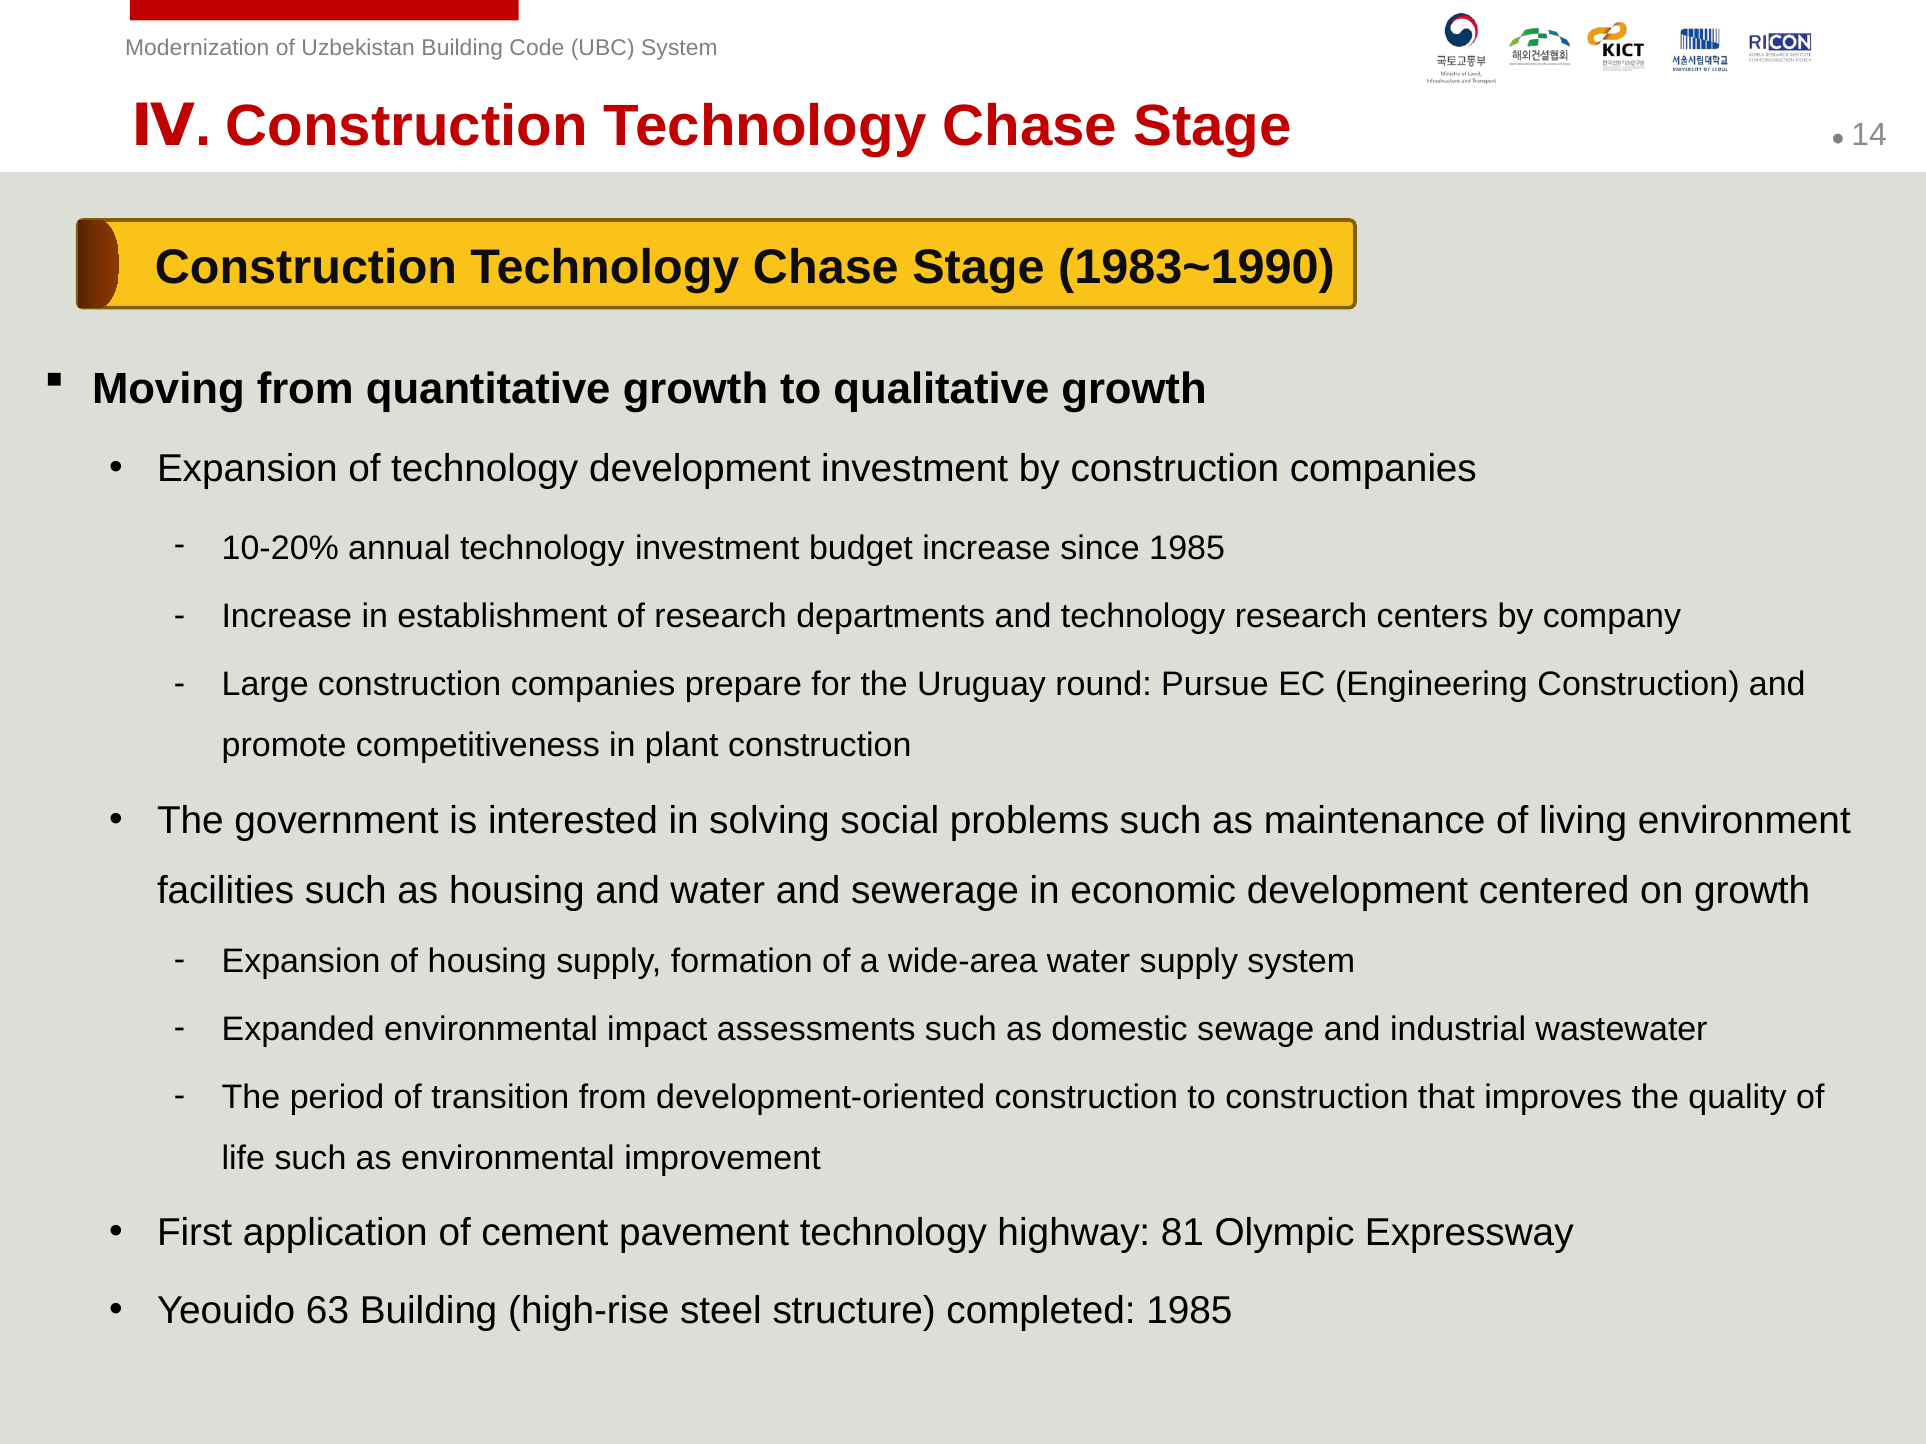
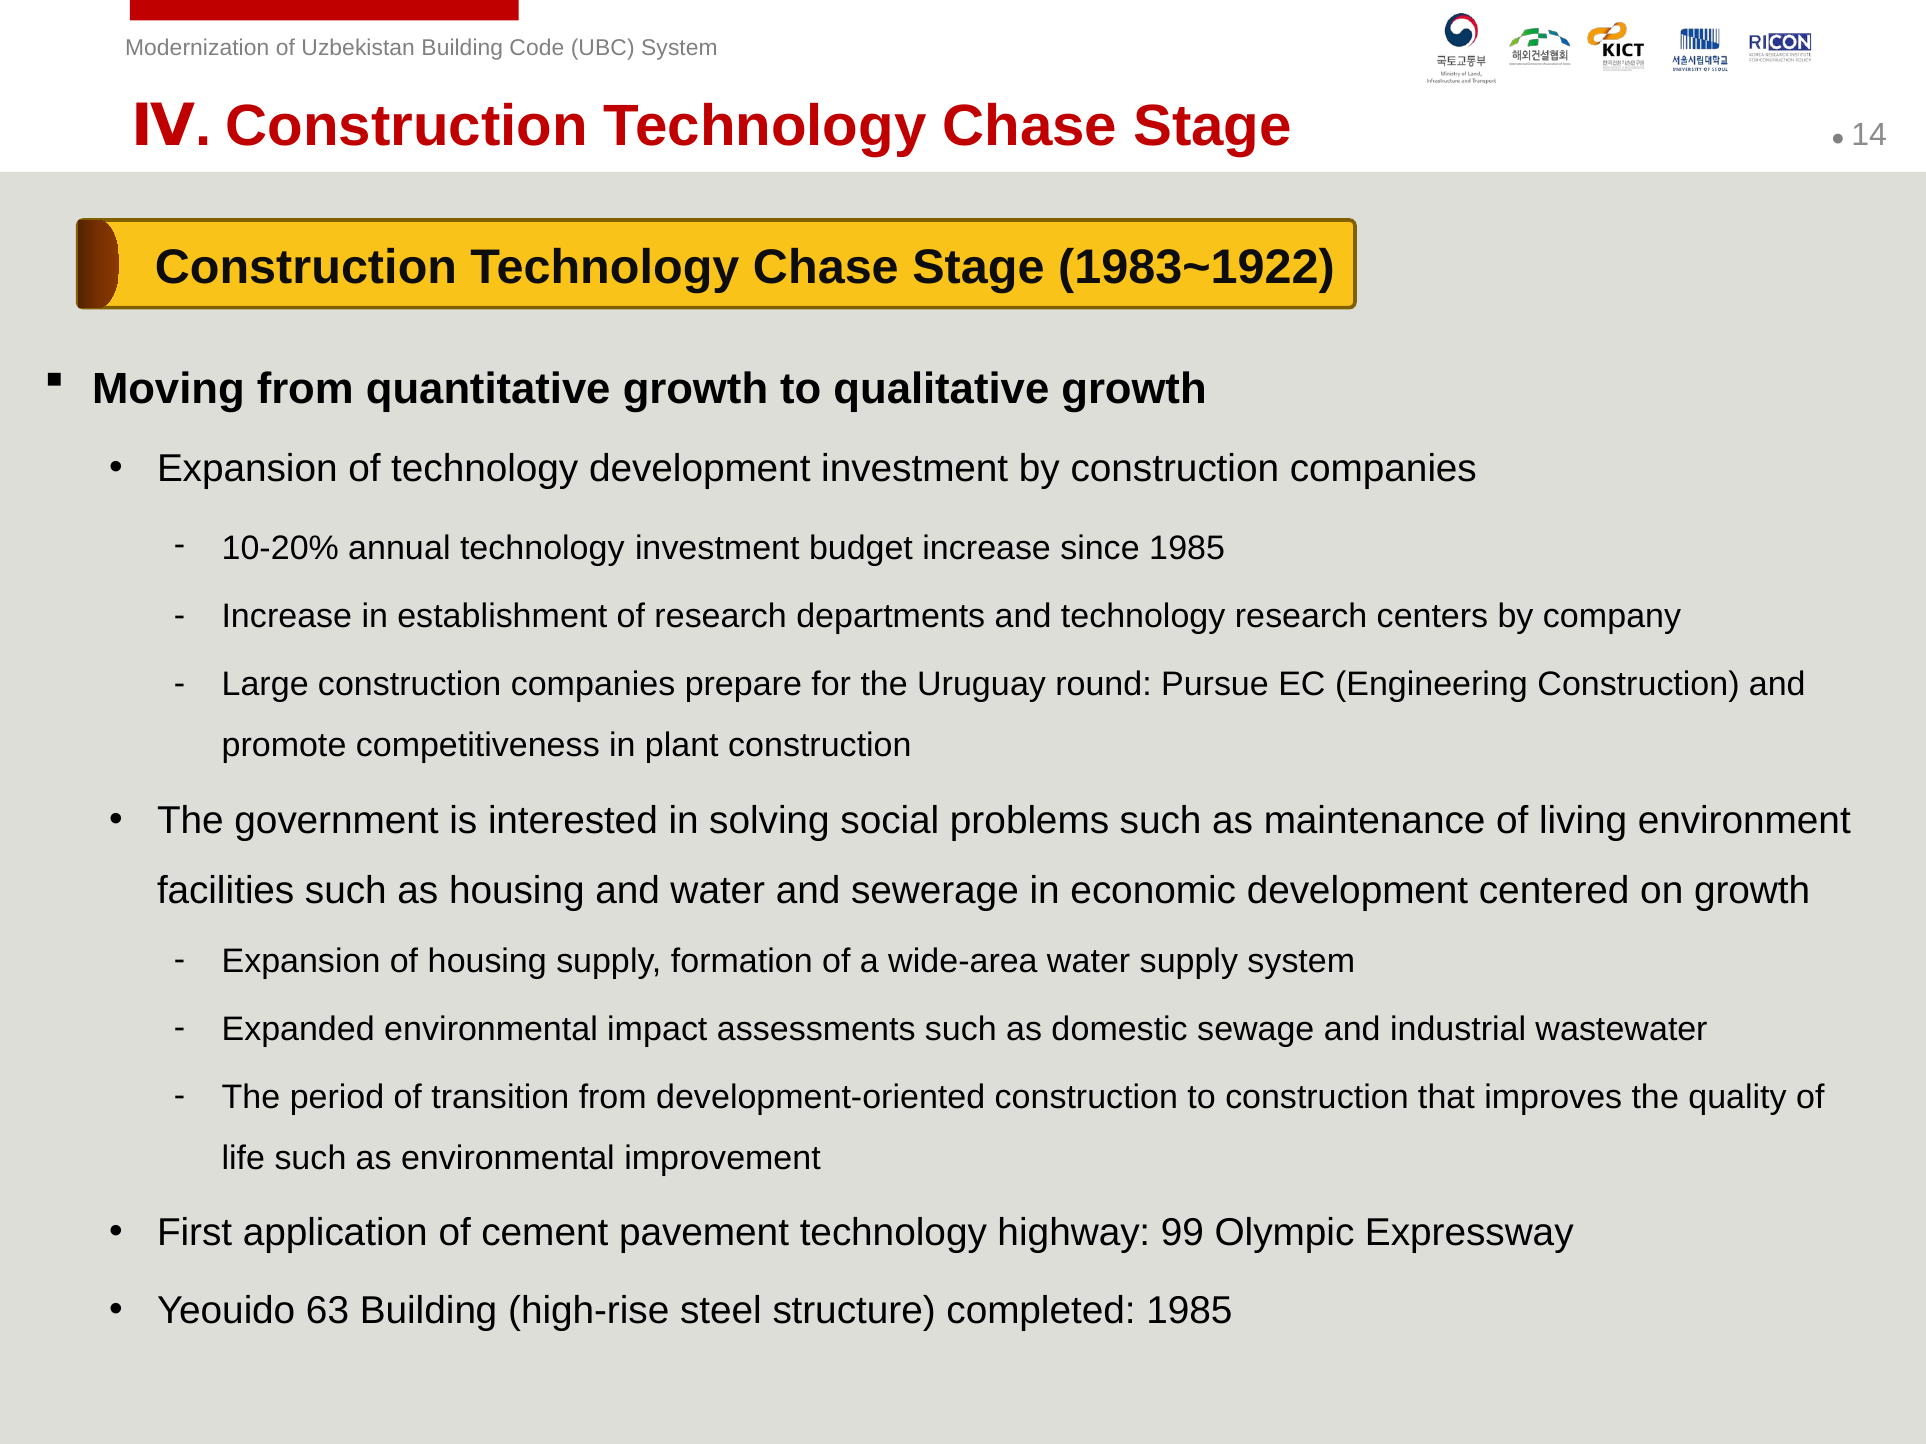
1983~1990: 1983~1990 -> 1983~1922
81: 81 -> 99
